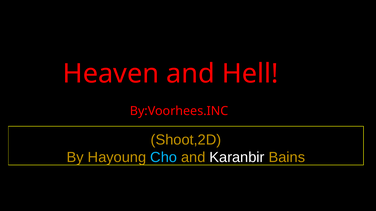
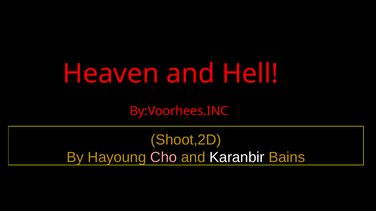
Cho colour: light blue -> pink
